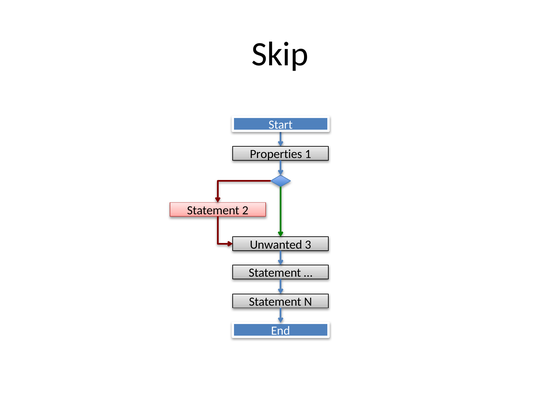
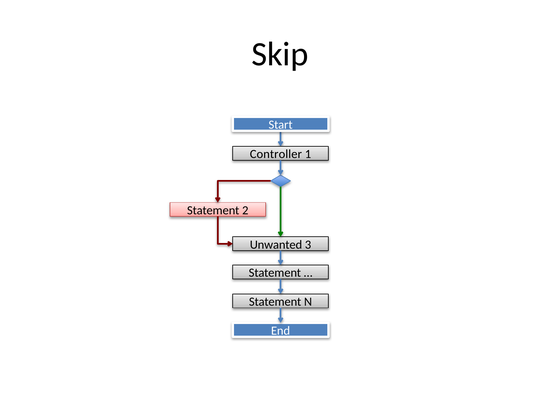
Properties: Properties -> Controller
